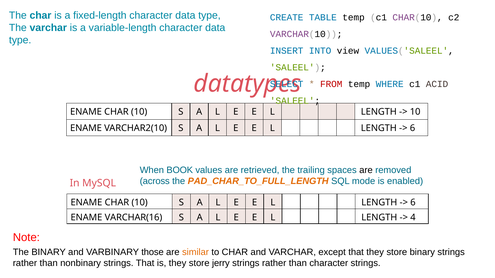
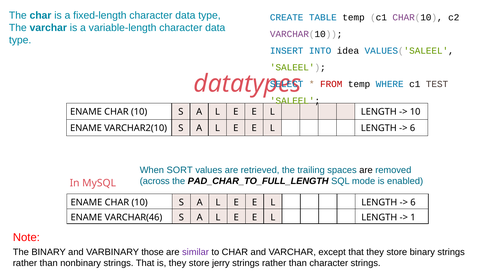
view: view -> idea
ACID: ACID -> TEST
BOOK: BOOK -> SORT
PAD_CHAR_TO_FULL_LENGTH colour: orange -> black
VARCHAR(16: VARCHAR(16 -> VARCHAR(46
4: 4 -> 1
similar colour: orange -> purple
